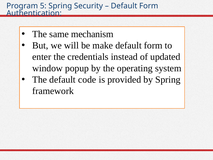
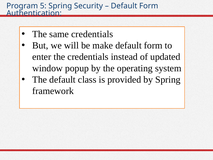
same mechanism: mechanism -> credentials
code: code -> class
